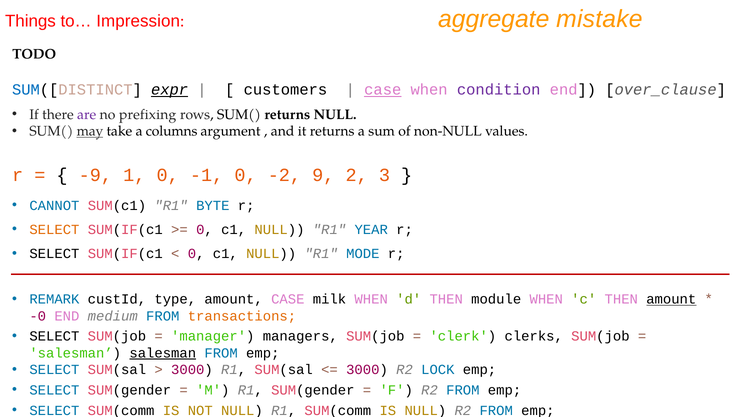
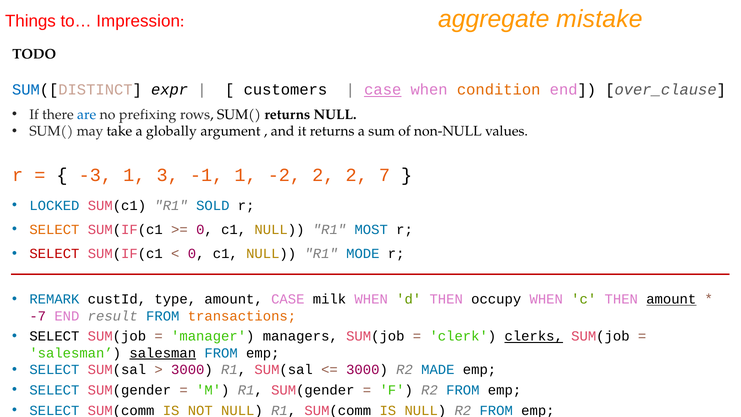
expr underline: present -> none
condition colour: purple -> orange
are colour: purple -> blue
may underline: present -> none
columns: columns -> globally
-9: -9 -> -3
1 0: 0 -> 3
-1 0: 0 -> 1
-2 9: 9 -> 2
3: 3 -> 7
CANNOT: CANNOT -> LOCKED
BYTE: BYTE -> SOLD
YEAR: YEAR -> MOST
SELECT at (54, 254) colour: black -> red
module: module -> occupy
-0: -0 -> -7
medium: medium -> result
clerks underline: none -> present
LOCK: LOCK -> MADE
